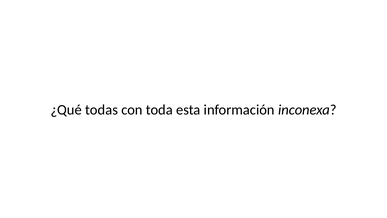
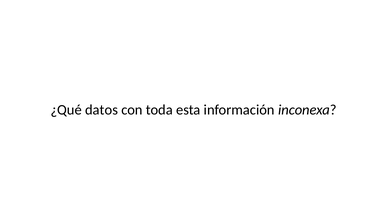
todas: todas -> datos
